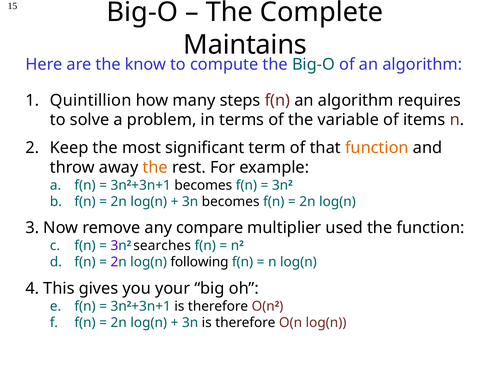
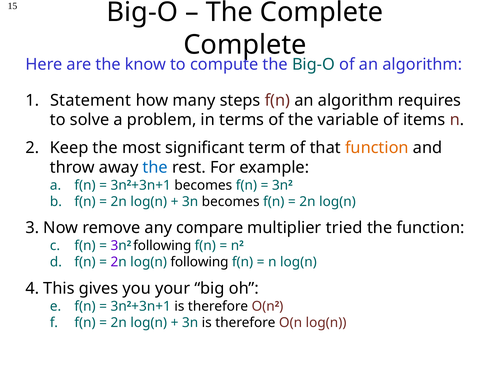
Maintains at (245, 45): Maintains -> Complete
Quintillion: Quintillion -> Statement
the at (155, 167) colour: orange -> blue
used: used -> tried
3n2 searches: searches -> following
